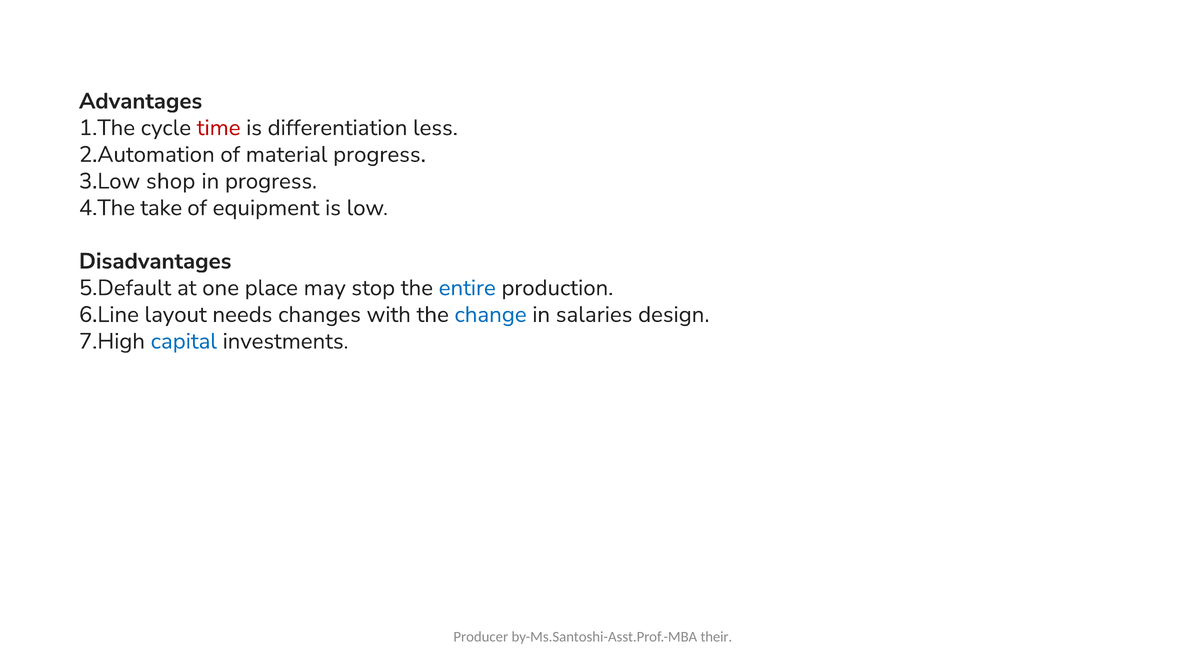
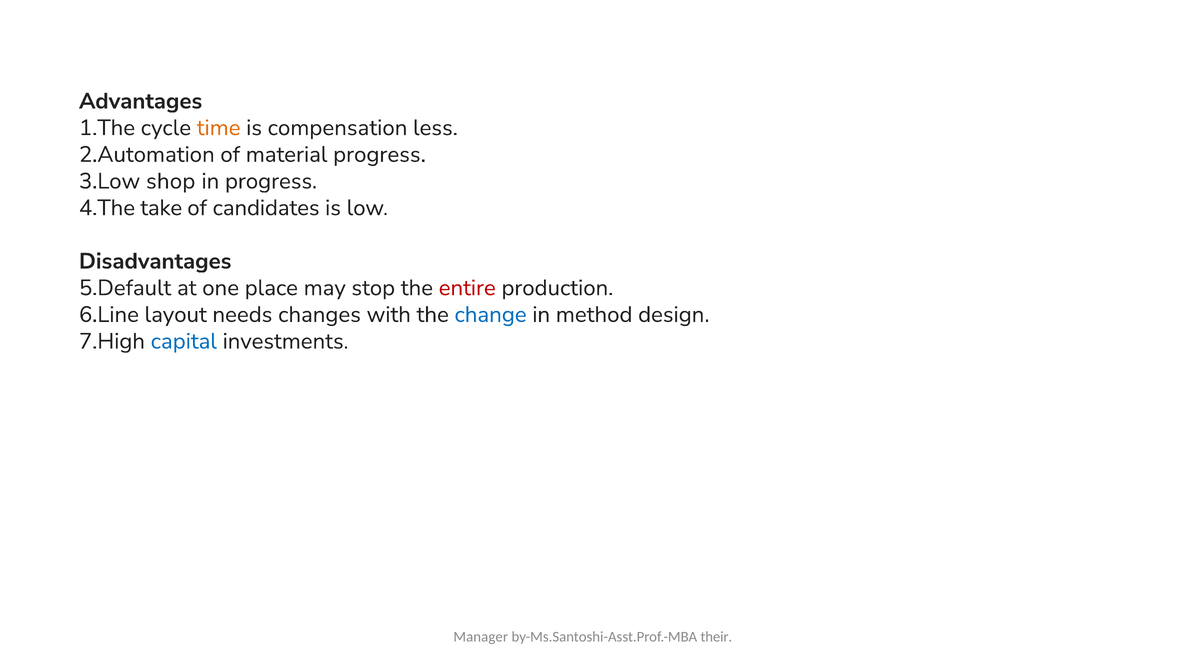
time colour: red -> orange
differentiation: differentiation -> compensation
equipment: equipment -> candidates
entire colour: blue -> red
salaries: salaries -> method
Producer: Producer -> Manager
